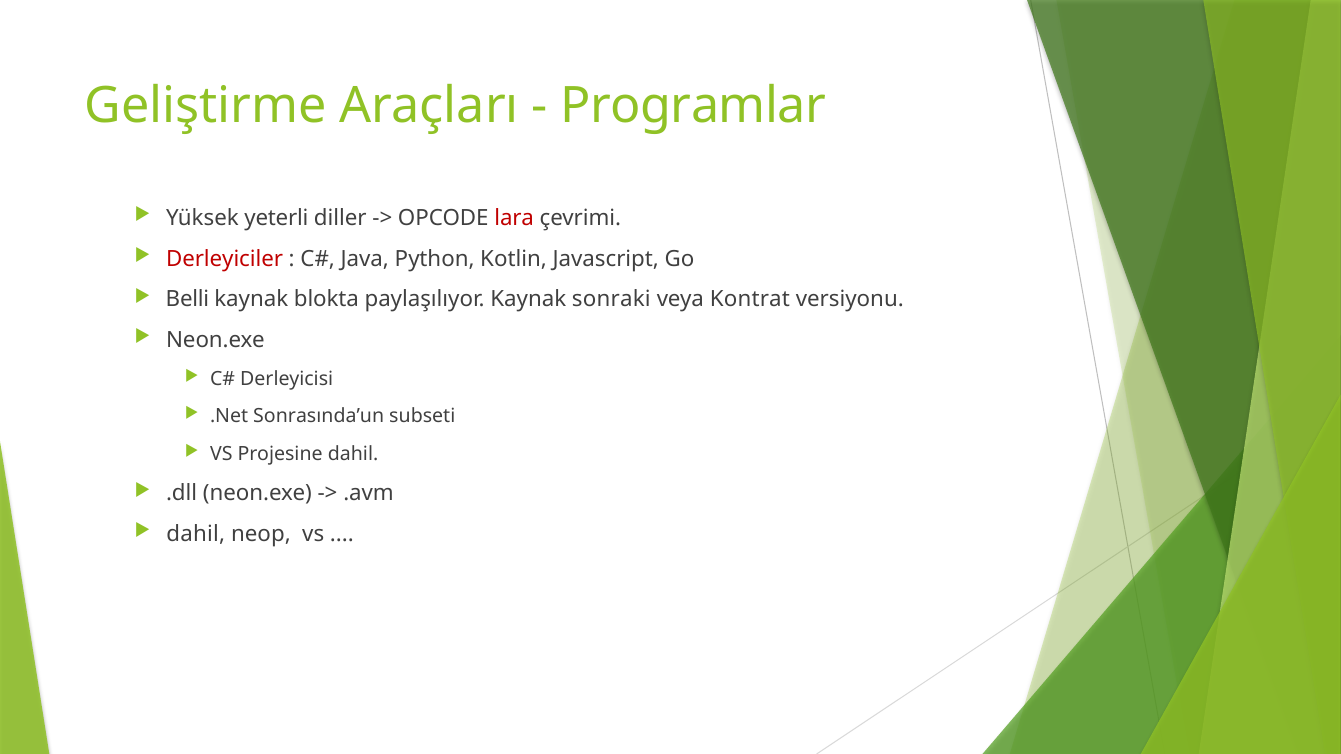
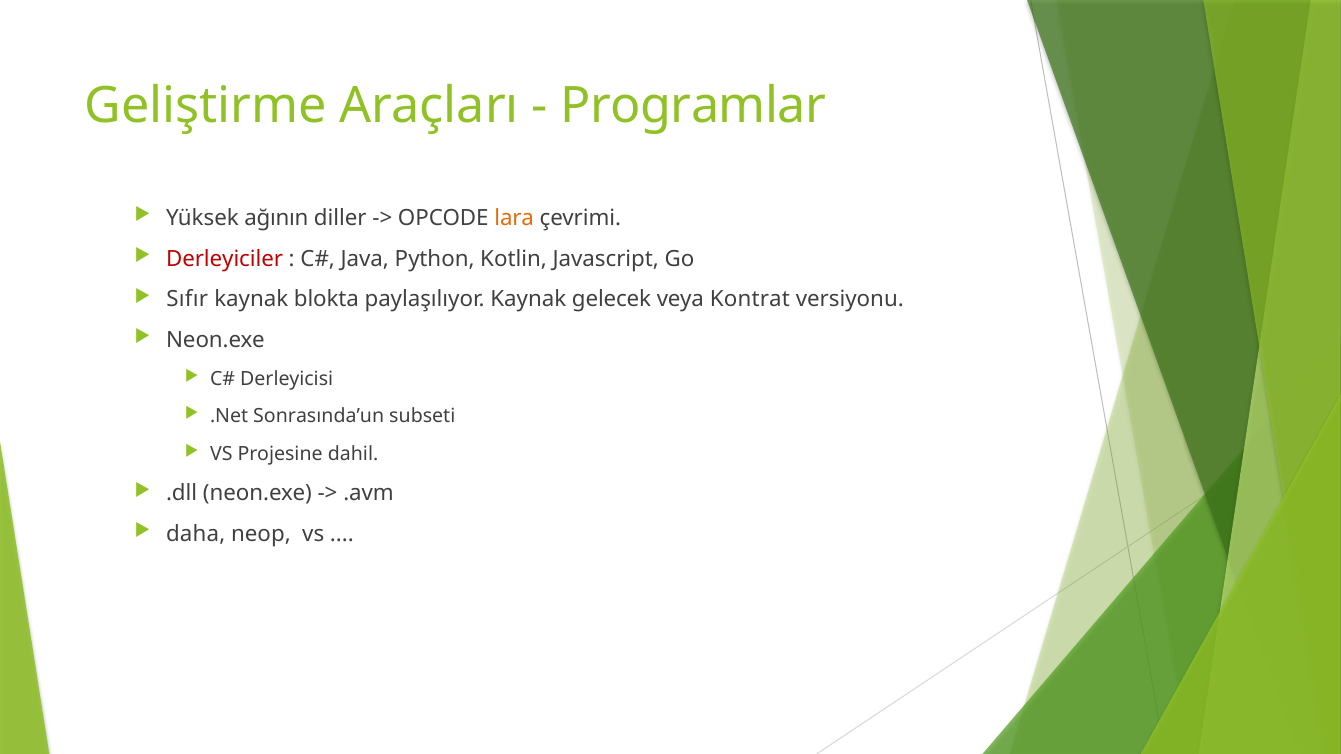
yeterli: yeterli -> ağının
lara colour: red -> orange
Belli: Belli -> Sıfır
sonraki: sonraki -> gelecek
dahil at (196, 534): dahil -> daha
